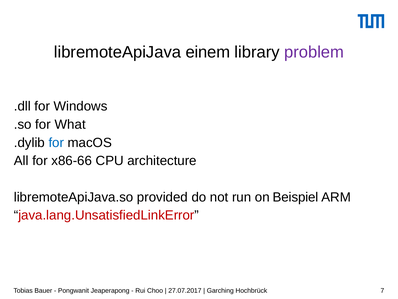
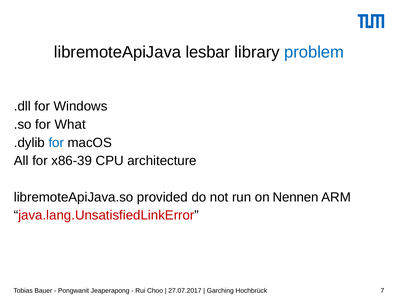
einem: einem -> lesbar
problem colour: purple -> blue
x86-66: x86-66 -> x86-39
Beispiel: Beispiel -> Nennen
